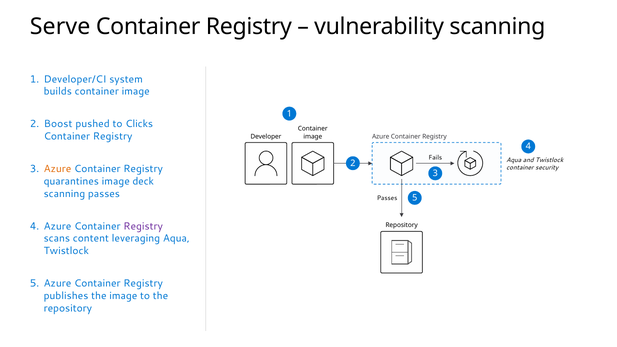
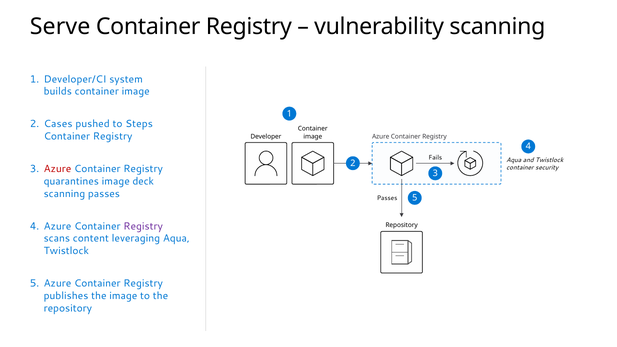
Boost: Boost -> Cases
Clicks: Clicks -> Steps
Azure at (57, 169) colour: orange -> red
